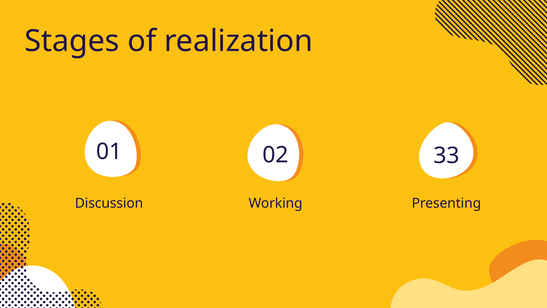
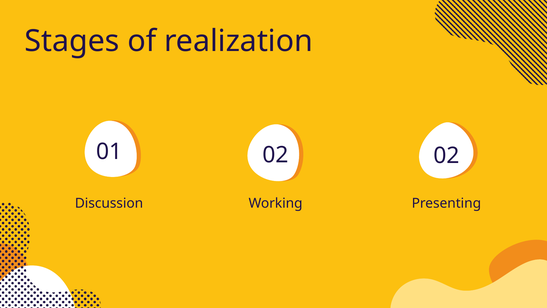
02 33: 33 -> 02
